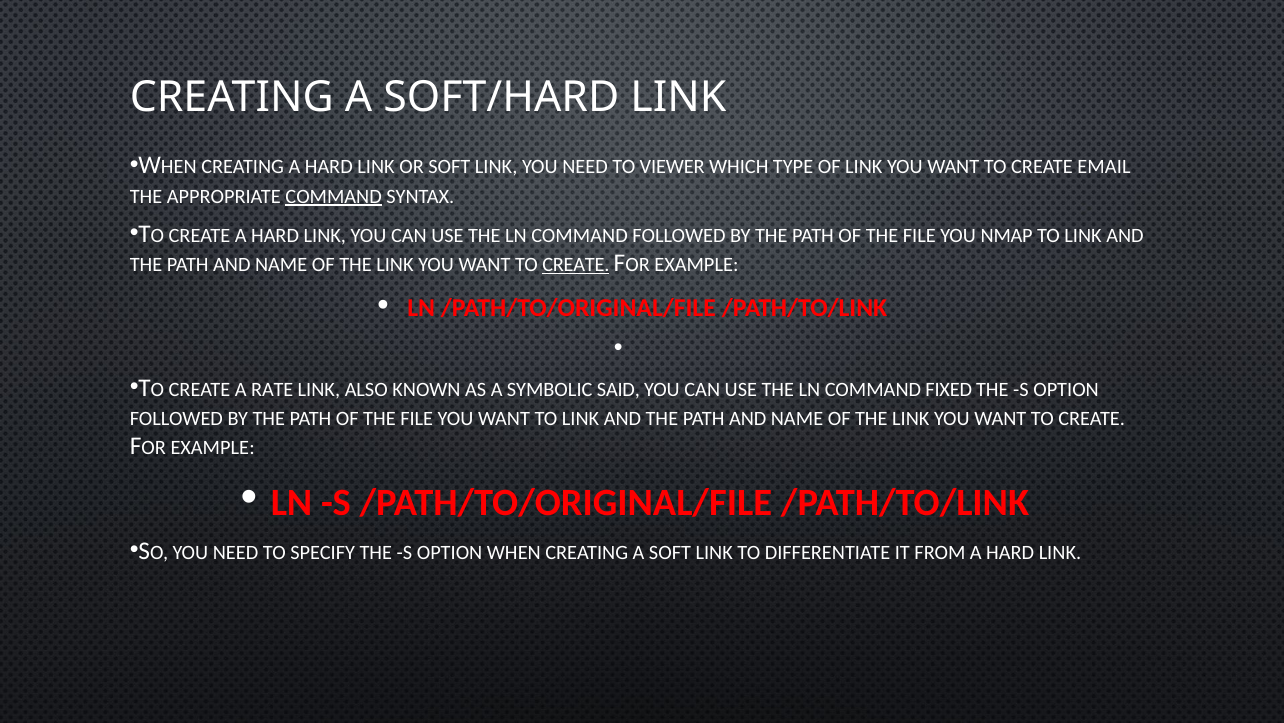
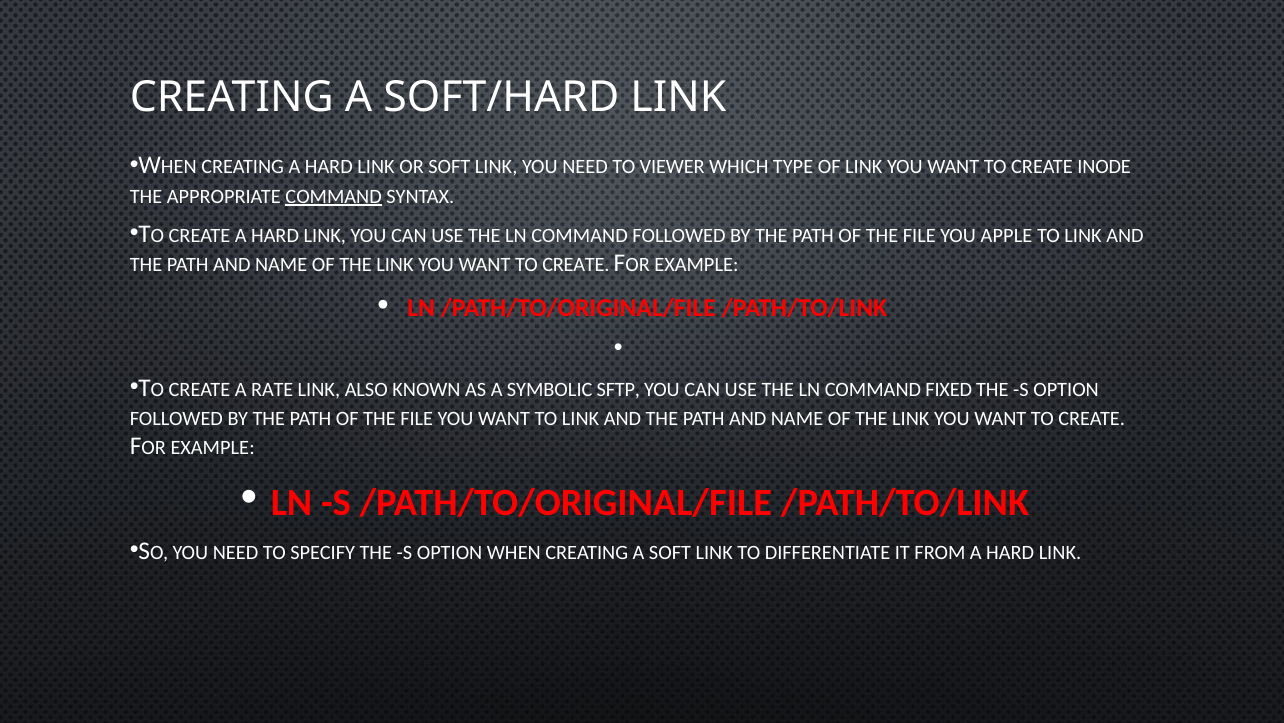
EMAIL: EMAIL -> INODE
NMAP: NMAP -> APPLE
CREATE at (576, 264) underline: present -> none
SAID: SAID -> SFTP
